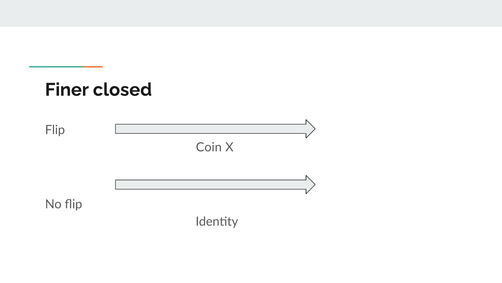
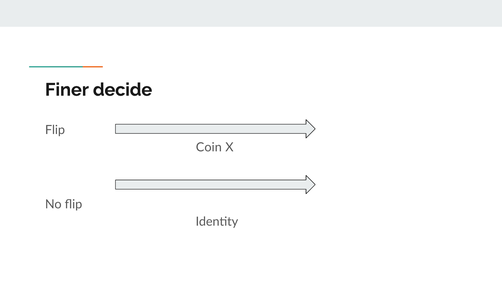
closed: closed -> decide
